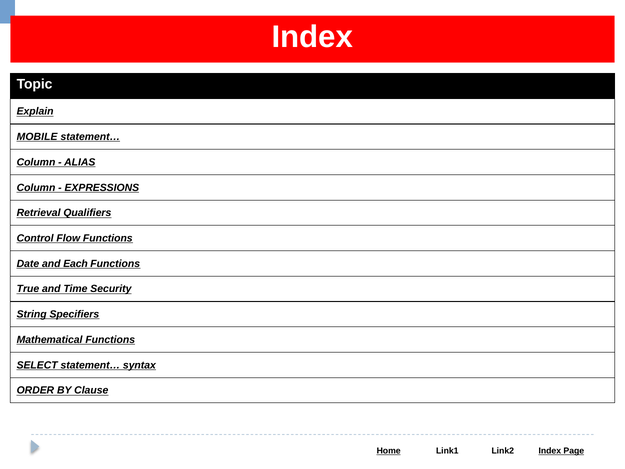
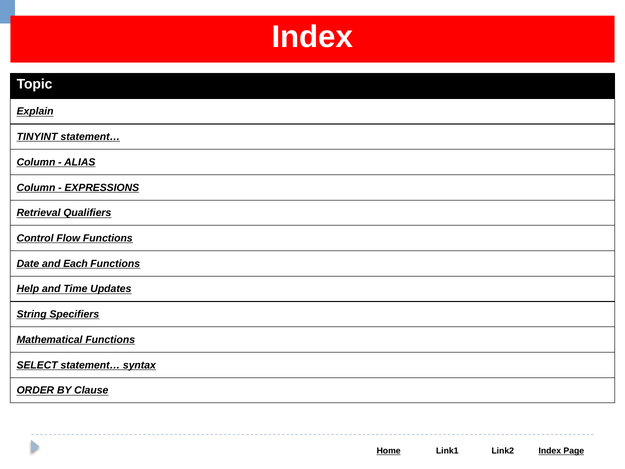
MOBILE: MOBILE -> TINYINT
True: True -> Help
Security: Security -> Updates
